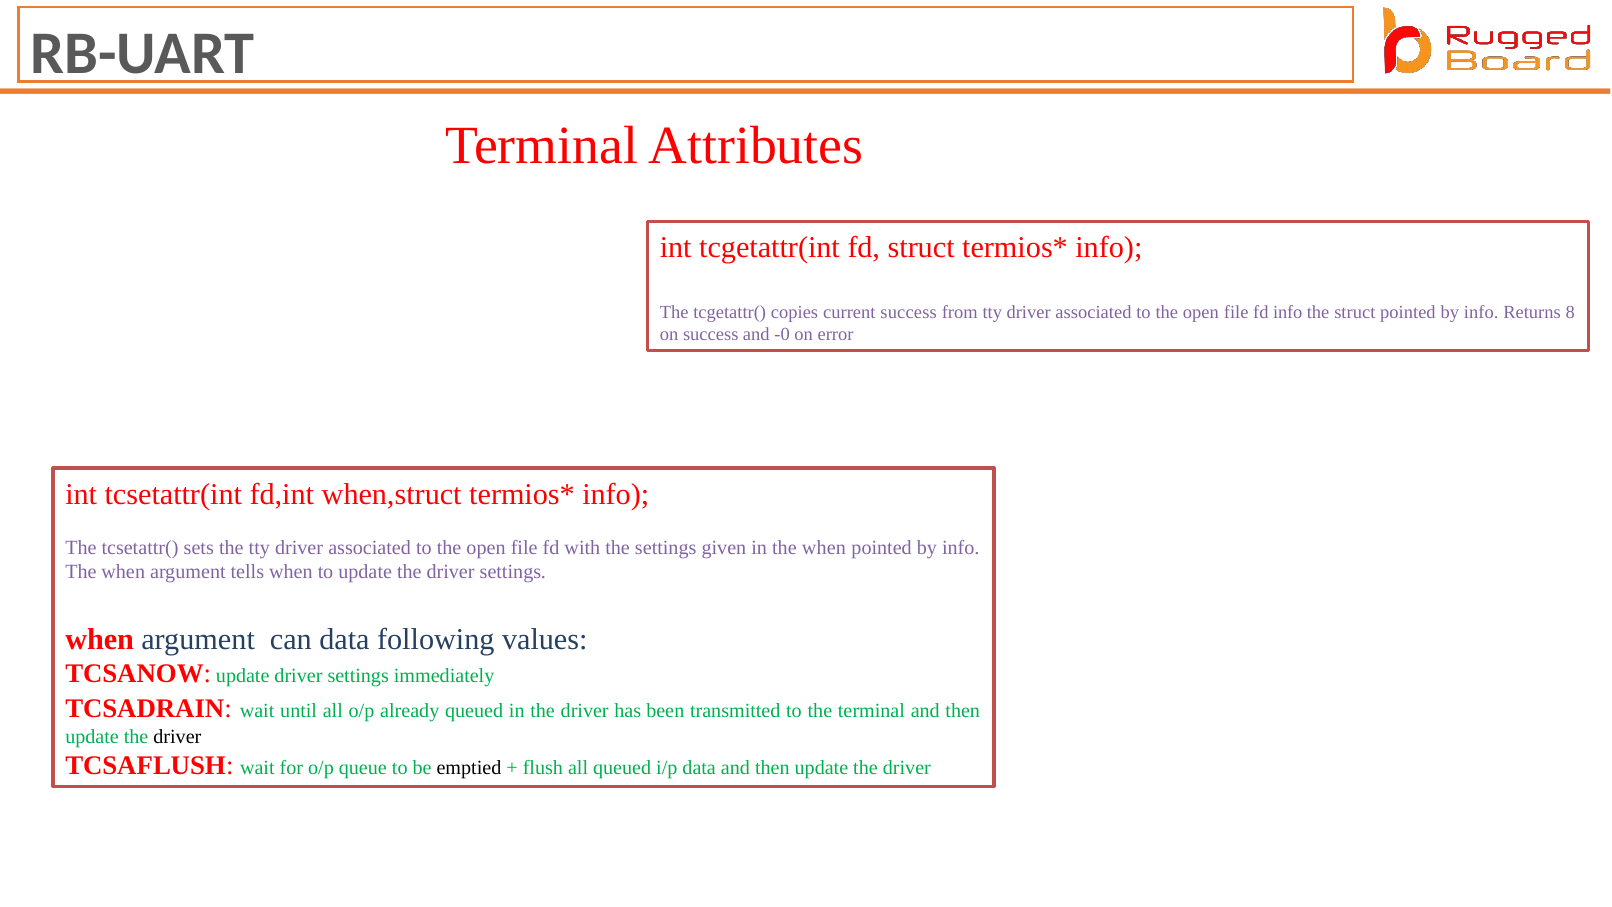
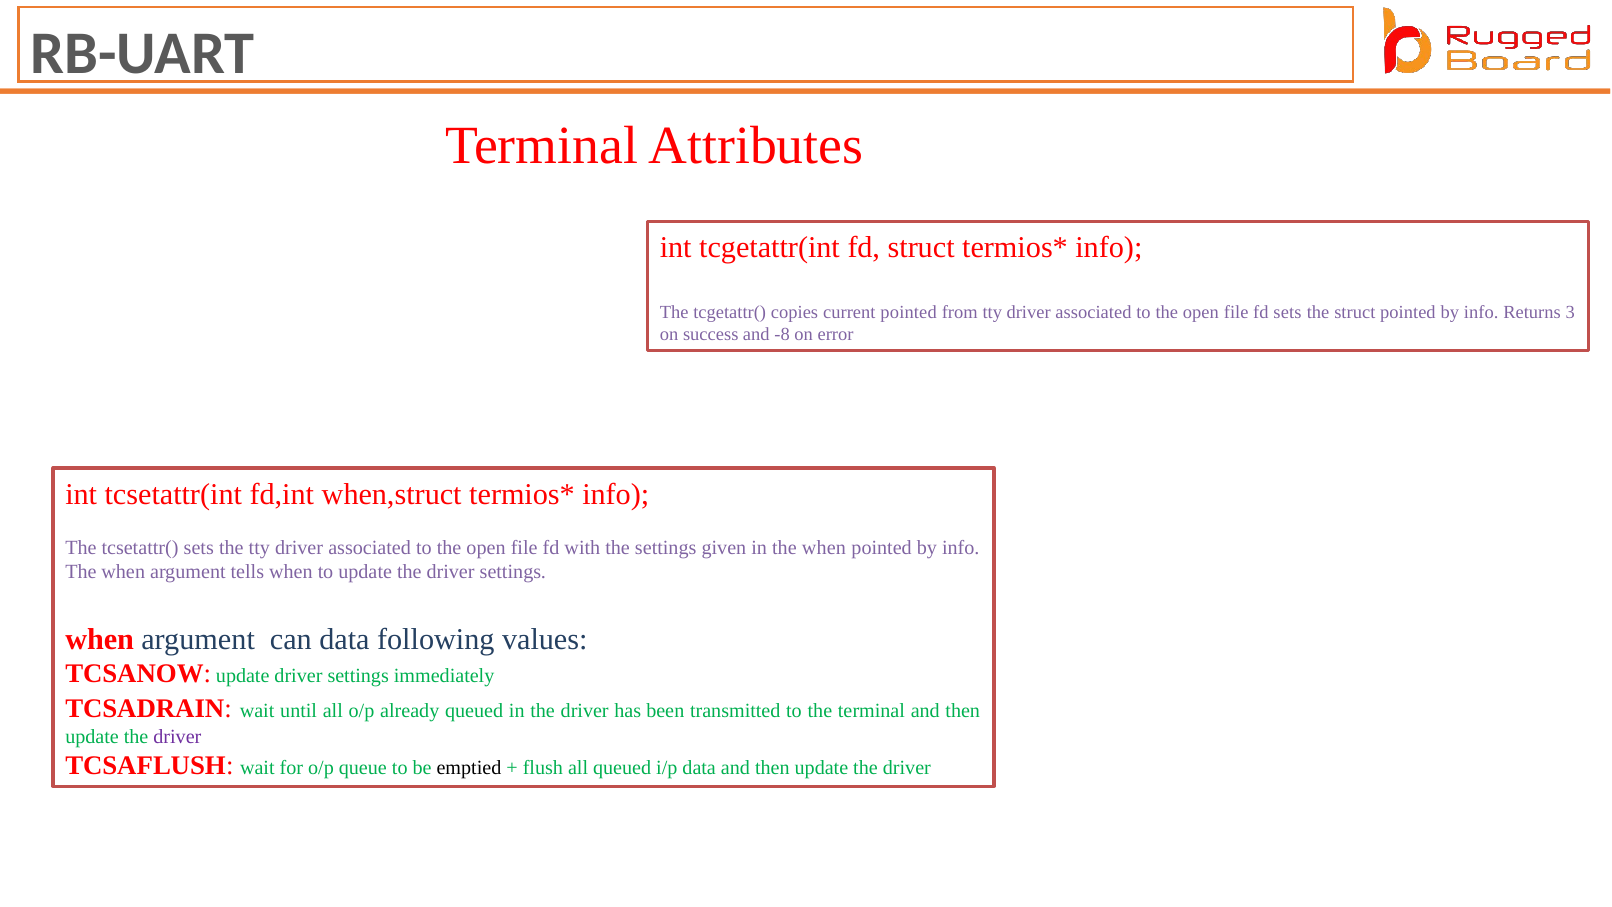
current success: success -> pointed
fd info: info -> sets
8: 8 -> 3
-0: -0 -> -8
driver at (177, 737) colour: black -> purple
